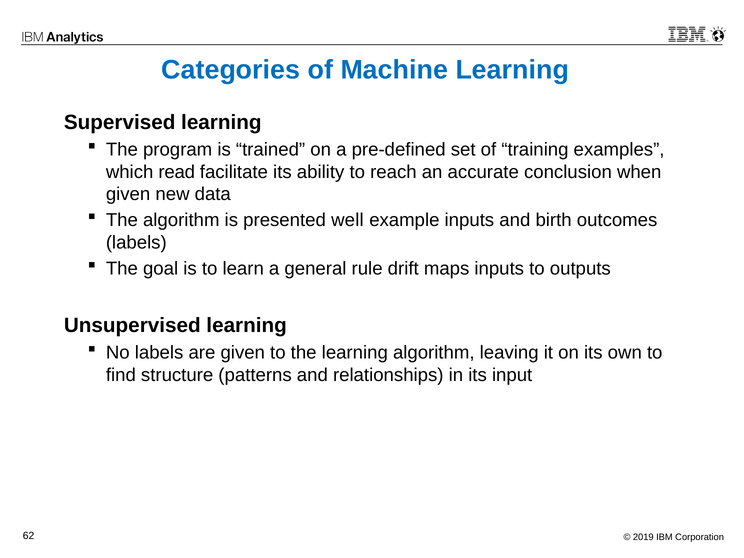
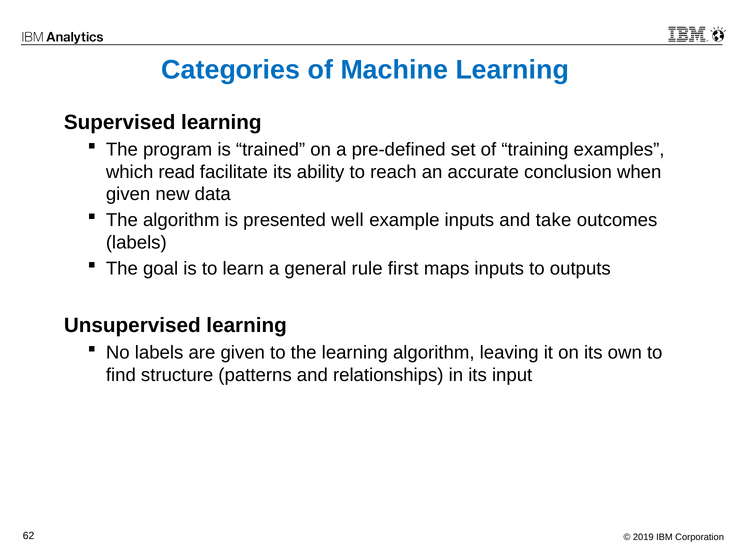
birth: birth -> take
drift: drift -> first
